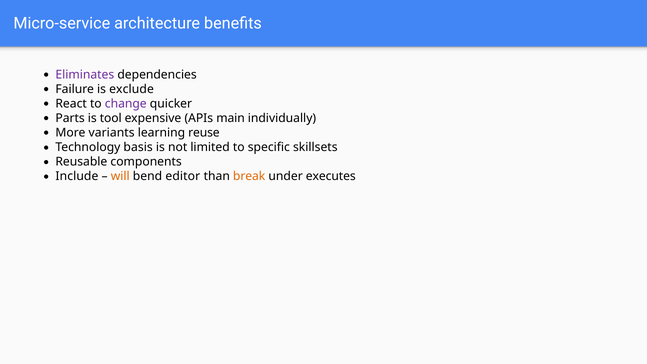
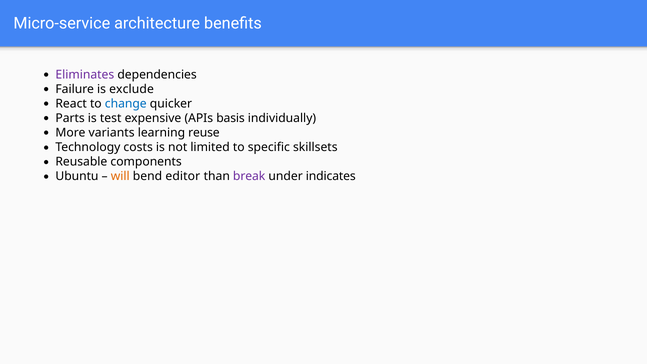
change colour: purple -> blue
tool: tool -> test
main: main -> basis
basis: basis -> costs
Include: Include -> Ubuntu
break colour: orange -> purple
executes: executes -> indicates
